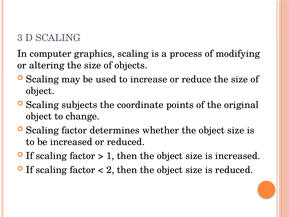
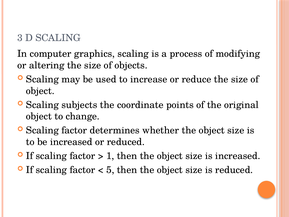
2: 2 -> 5
